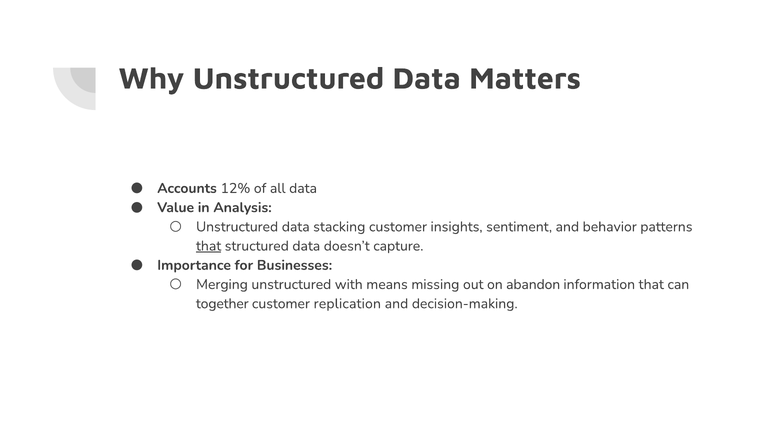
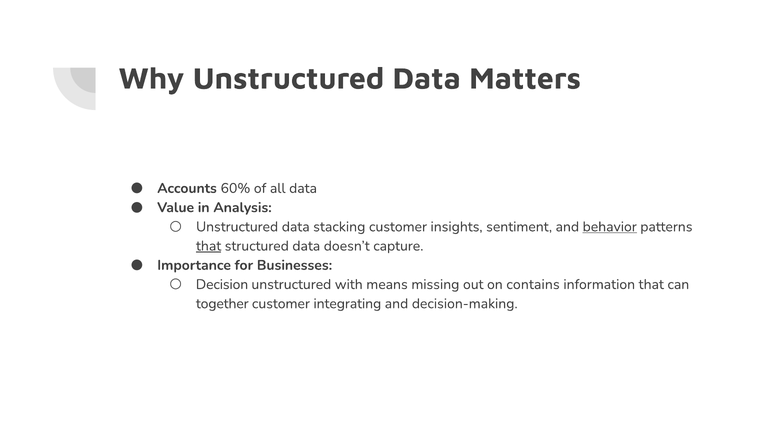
12%: 12% -> 60%
behavior underline: none -> present
Merging: Merging -> Decision
abandon: abandon -> contains
replication: replication -> integrating
